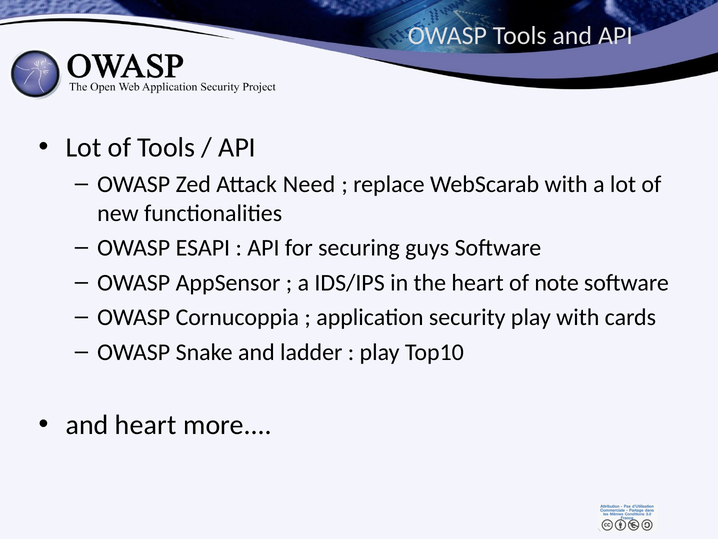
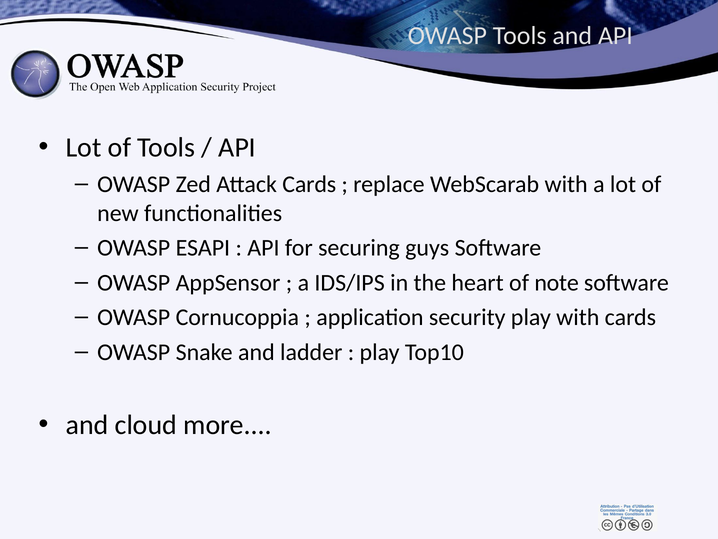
Attack Need: Need -> Cards
and heart: heart -> cloud
